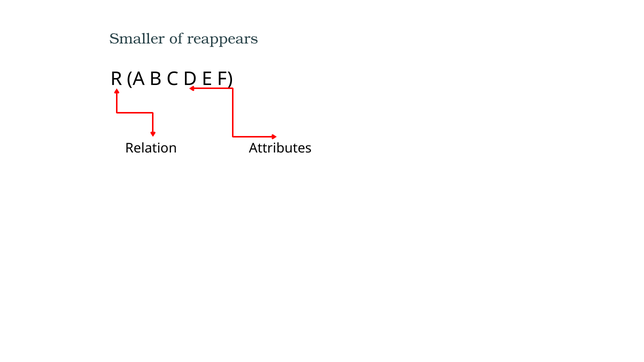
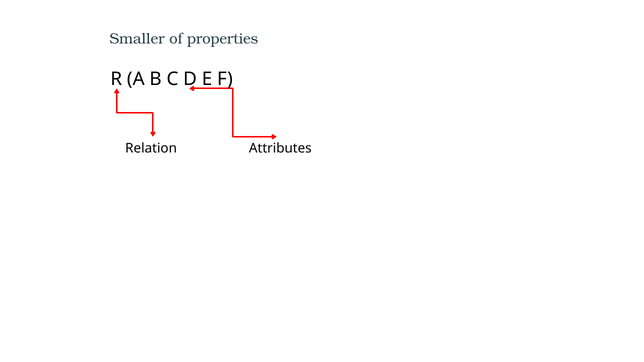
reappears: reappears -> properties
